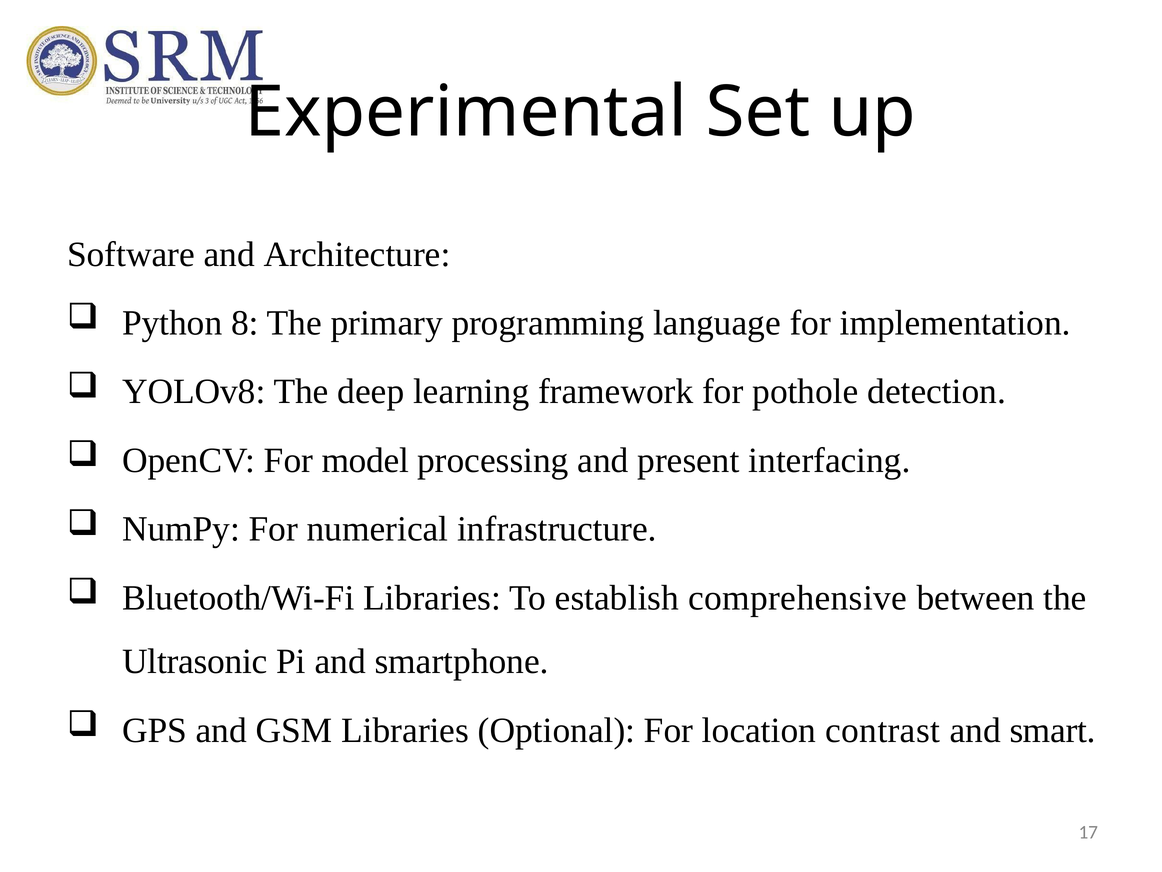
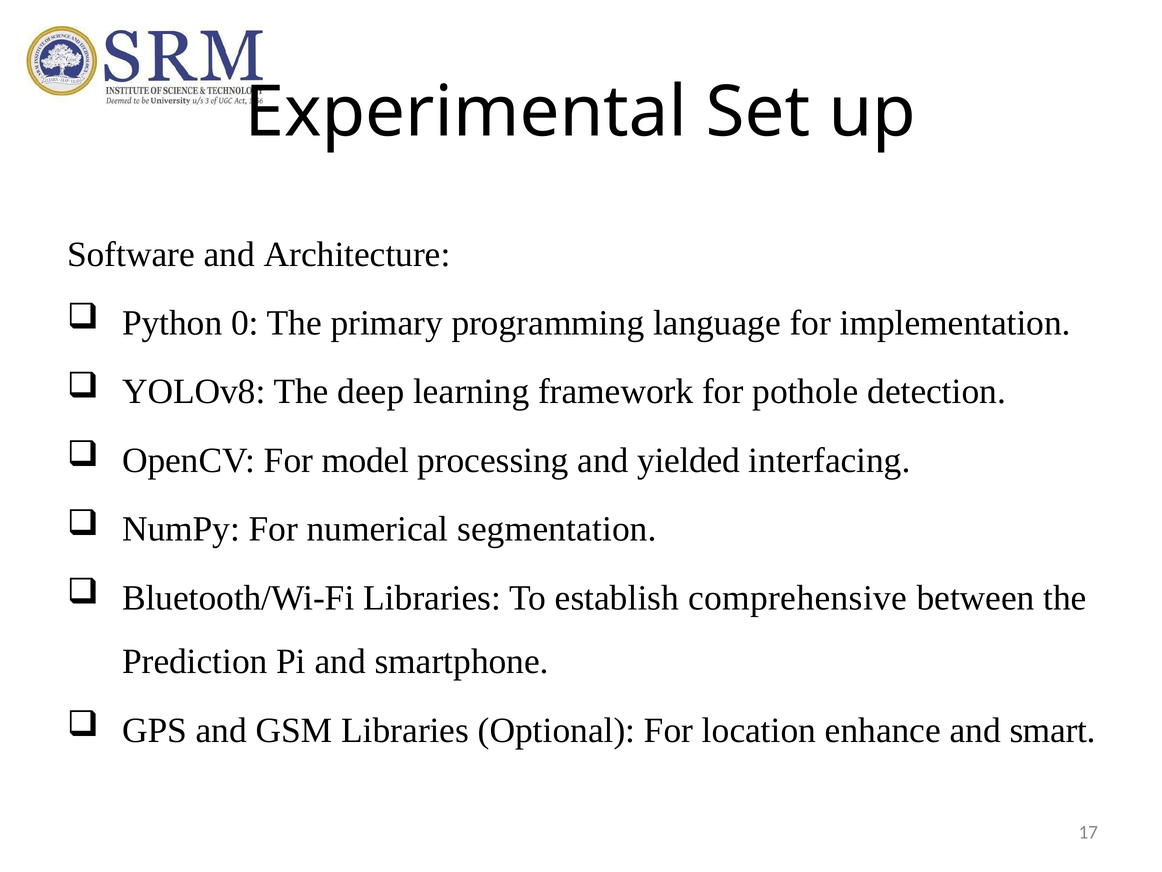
8: 8 -> 0
present: present -> yielded
infrastructure: infrastructure -> segmentation
Ultrasonic: Ultrasonic -> Prediction
contrast: contrast -> enhance
